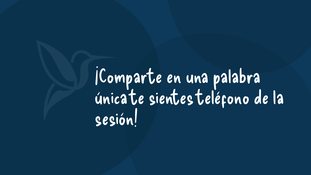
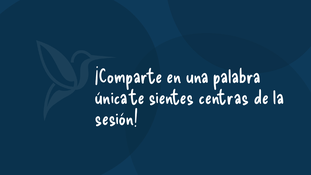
teléfono: teléfono -> centras
